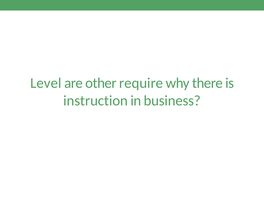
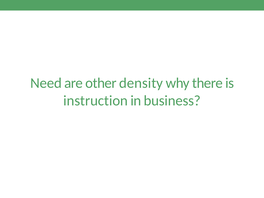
Level: Level -> Need
require: require -> density
